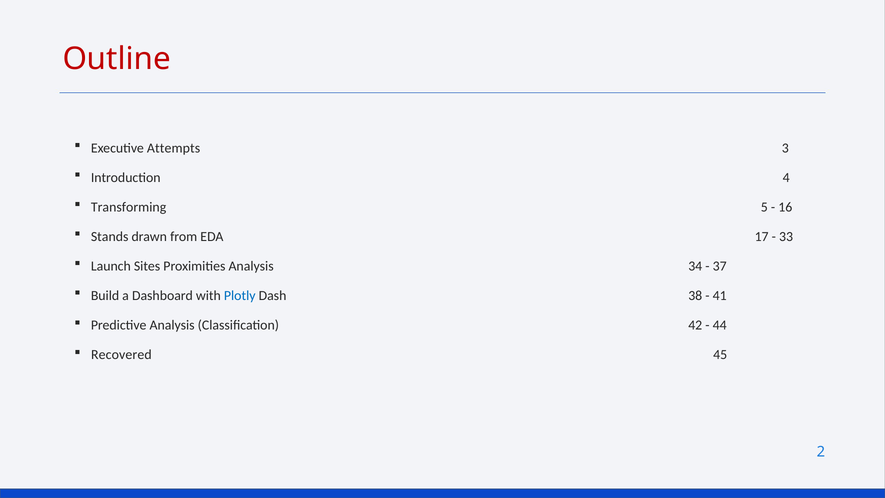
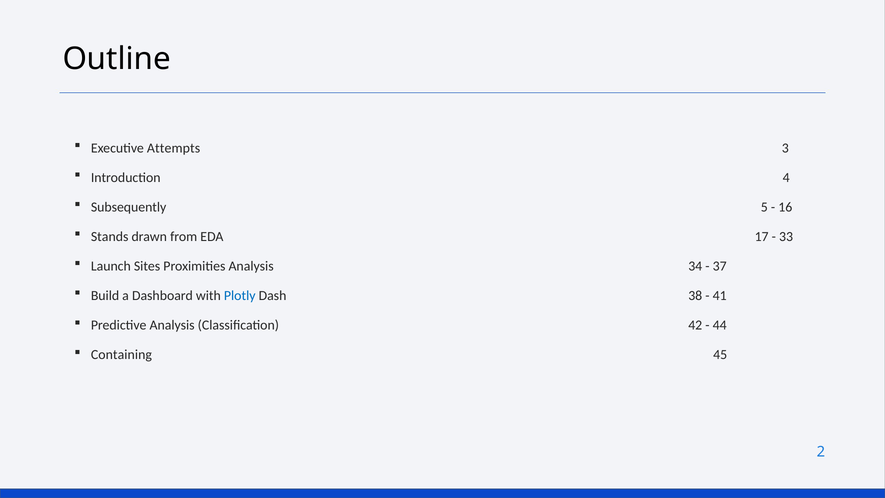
Outline colour: red -> black
Transforming: Transforming -> Subsequently
Recovered: Recovered -> Containing
